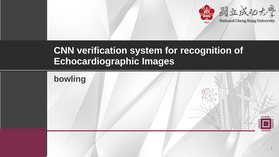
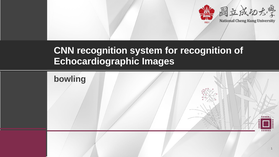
CNN verification: verification -> recognition
